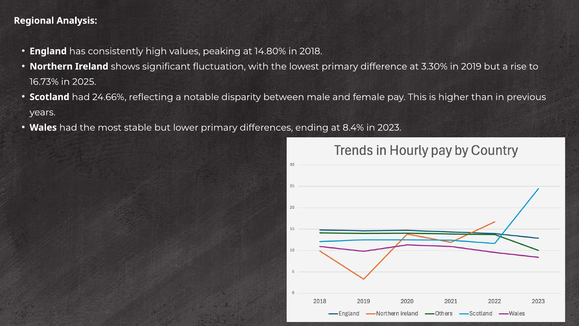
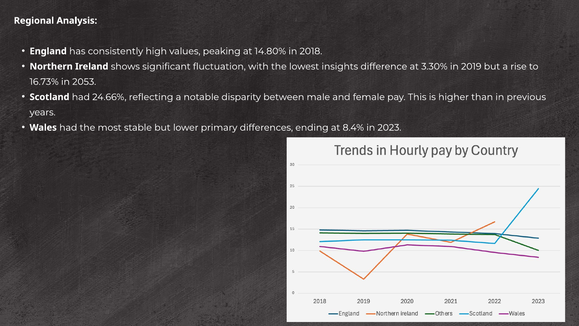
lowest primary: primary -> insights
2025: 2025 -> 2053
